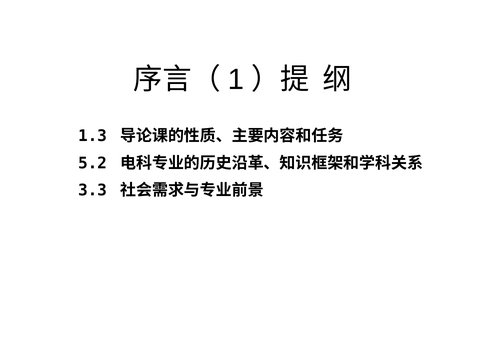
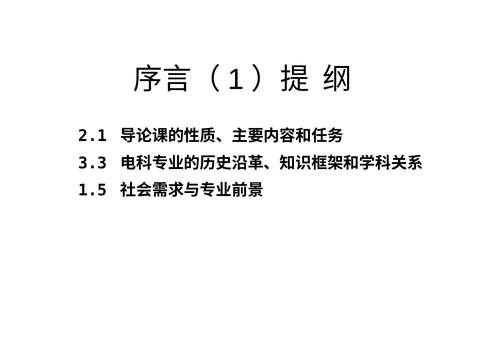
1.3: 1.3 -> 2.1
5.2: 5.2 -> 3.3
3.3: 3.3 -> 1.5
